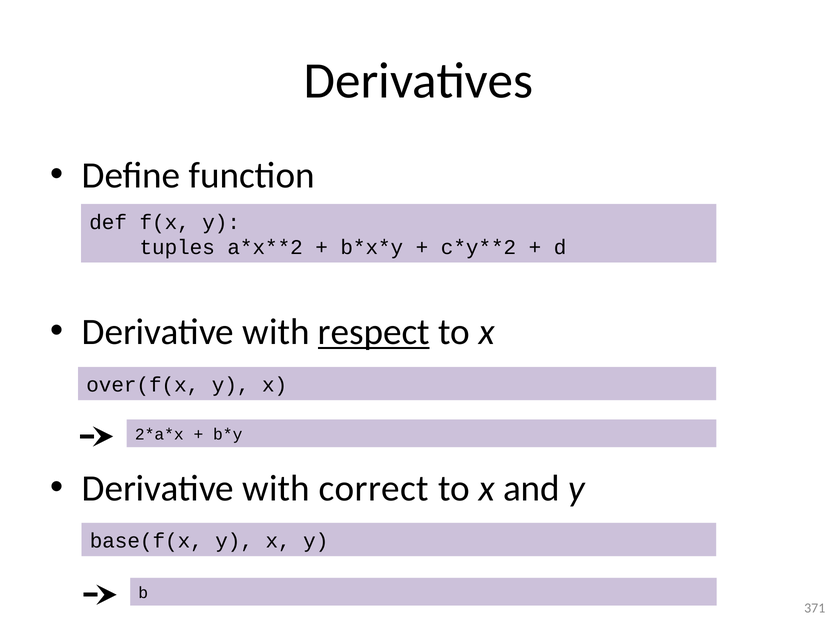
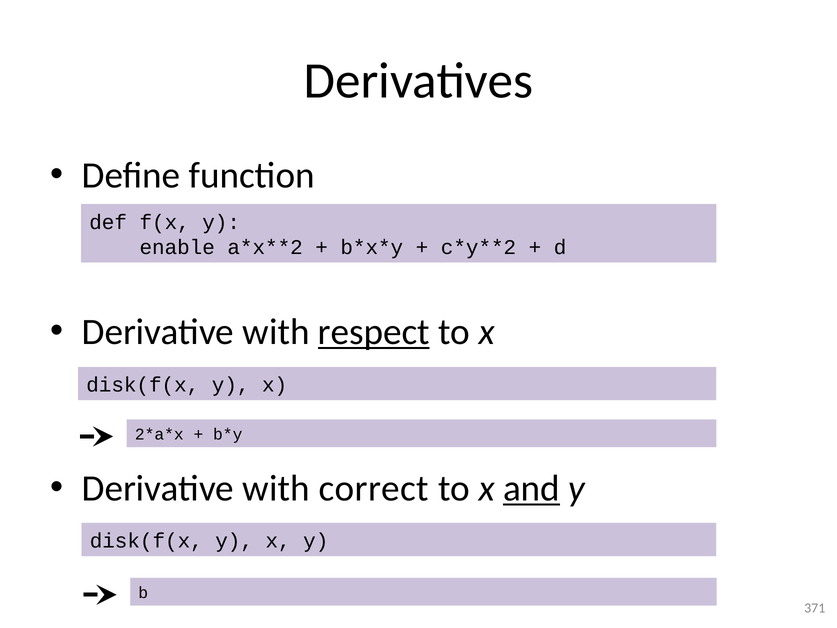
tuples: tuples -> enable
over(f(x at (143, 385): over(f(x -> disk(f(x
and underline: none -> present
base(f(x at (146, 541): base(f(x -> disk(f(x
